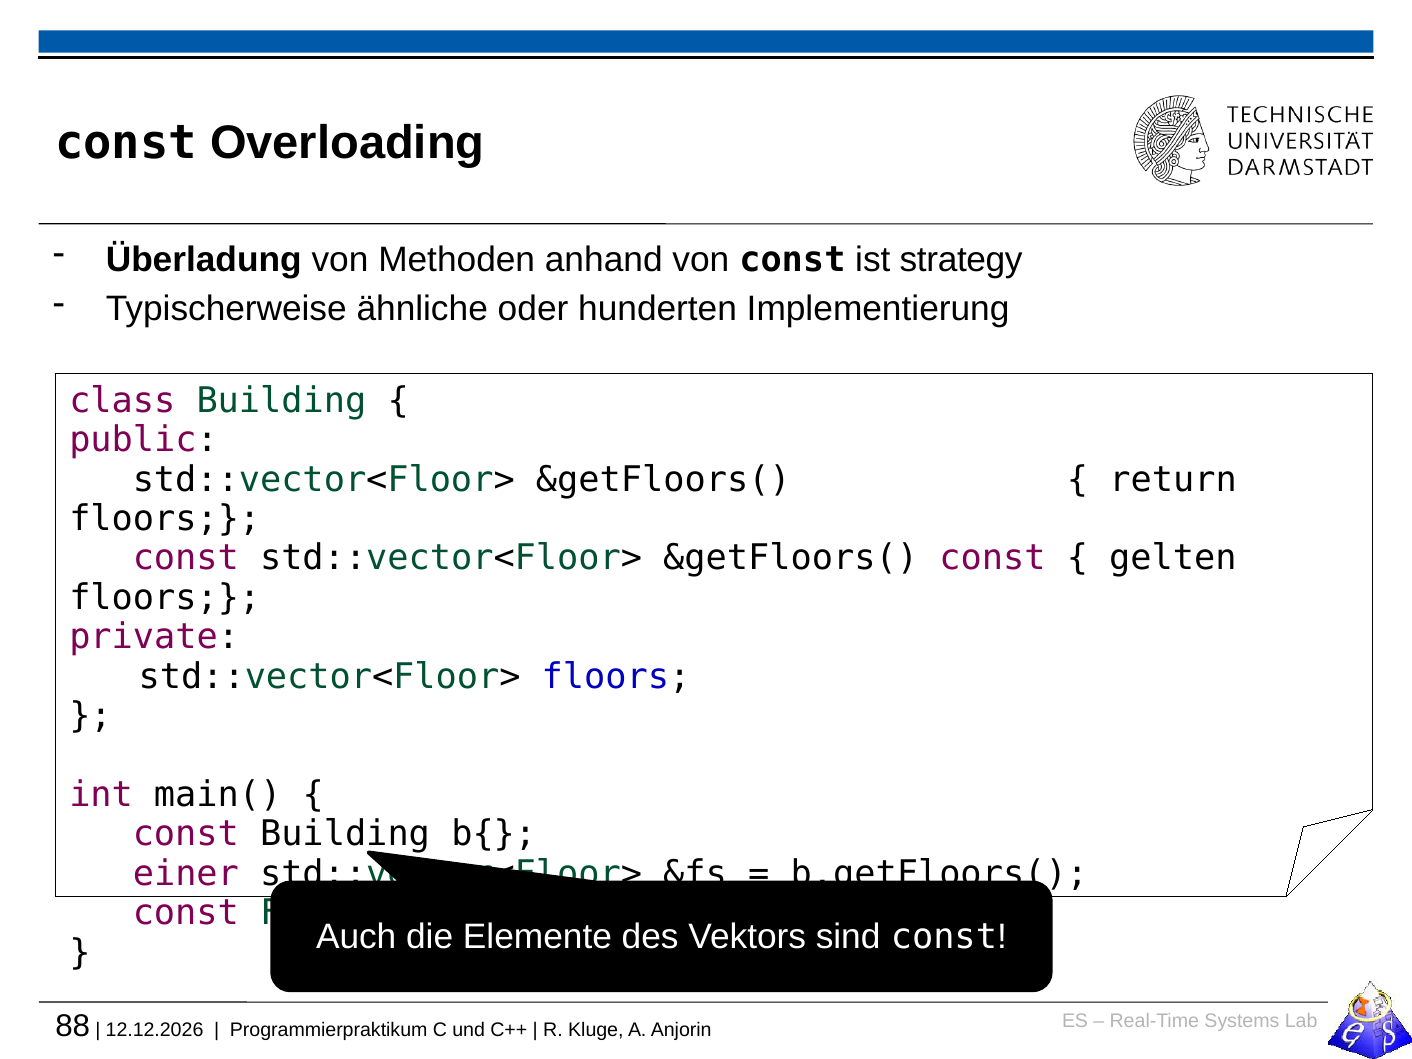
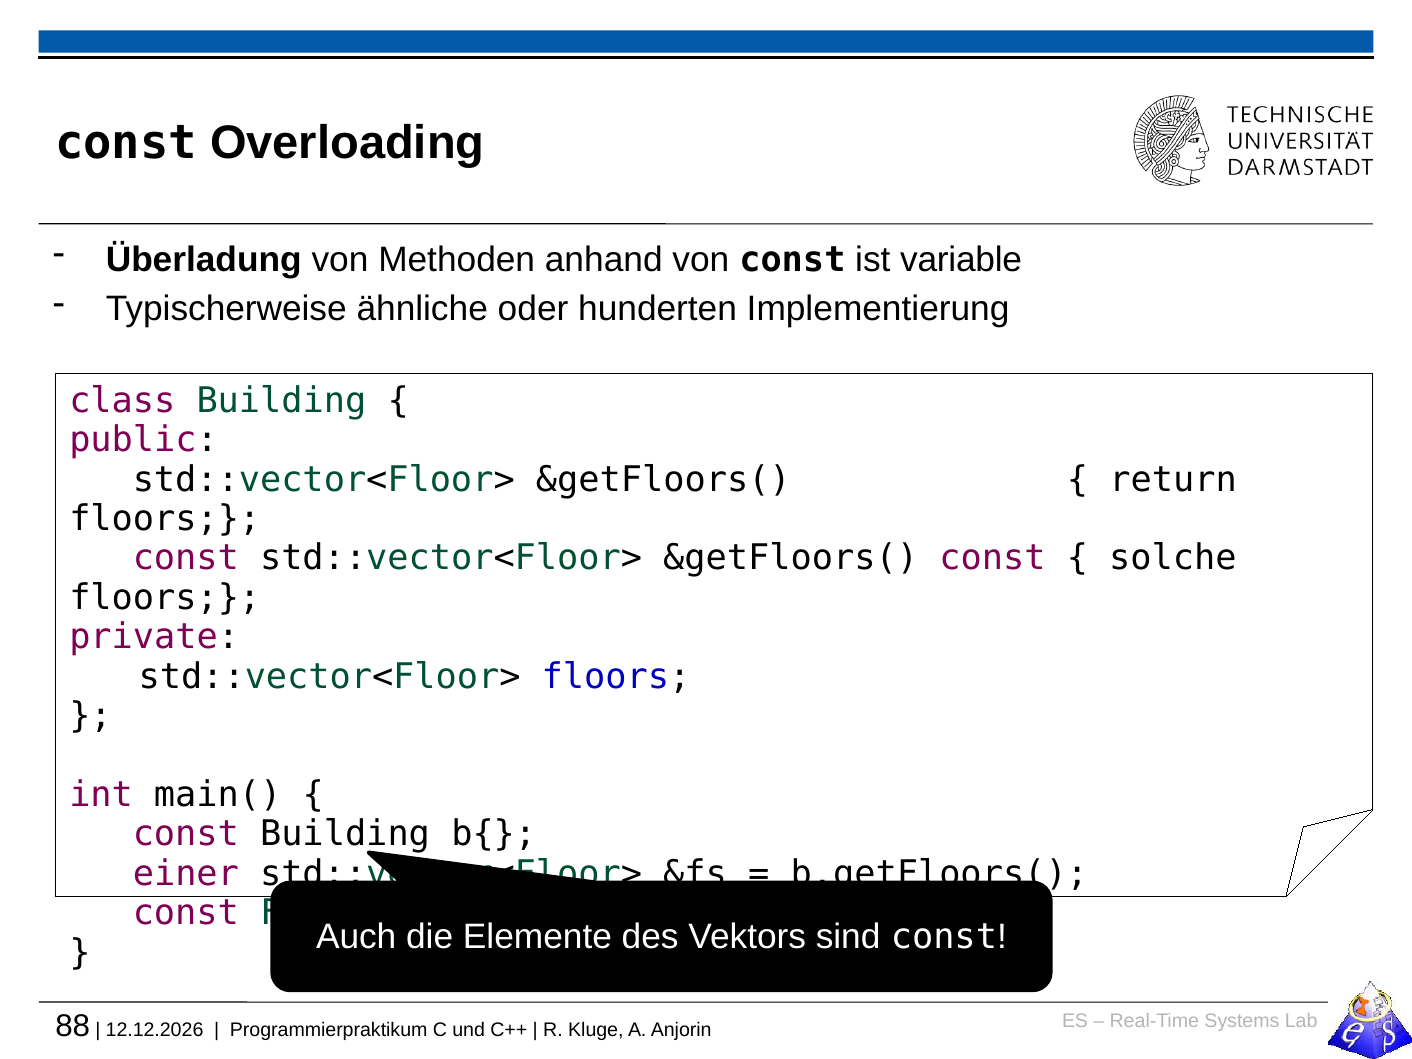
strategy: strategy -> variable
gelten: gelten -> solche
